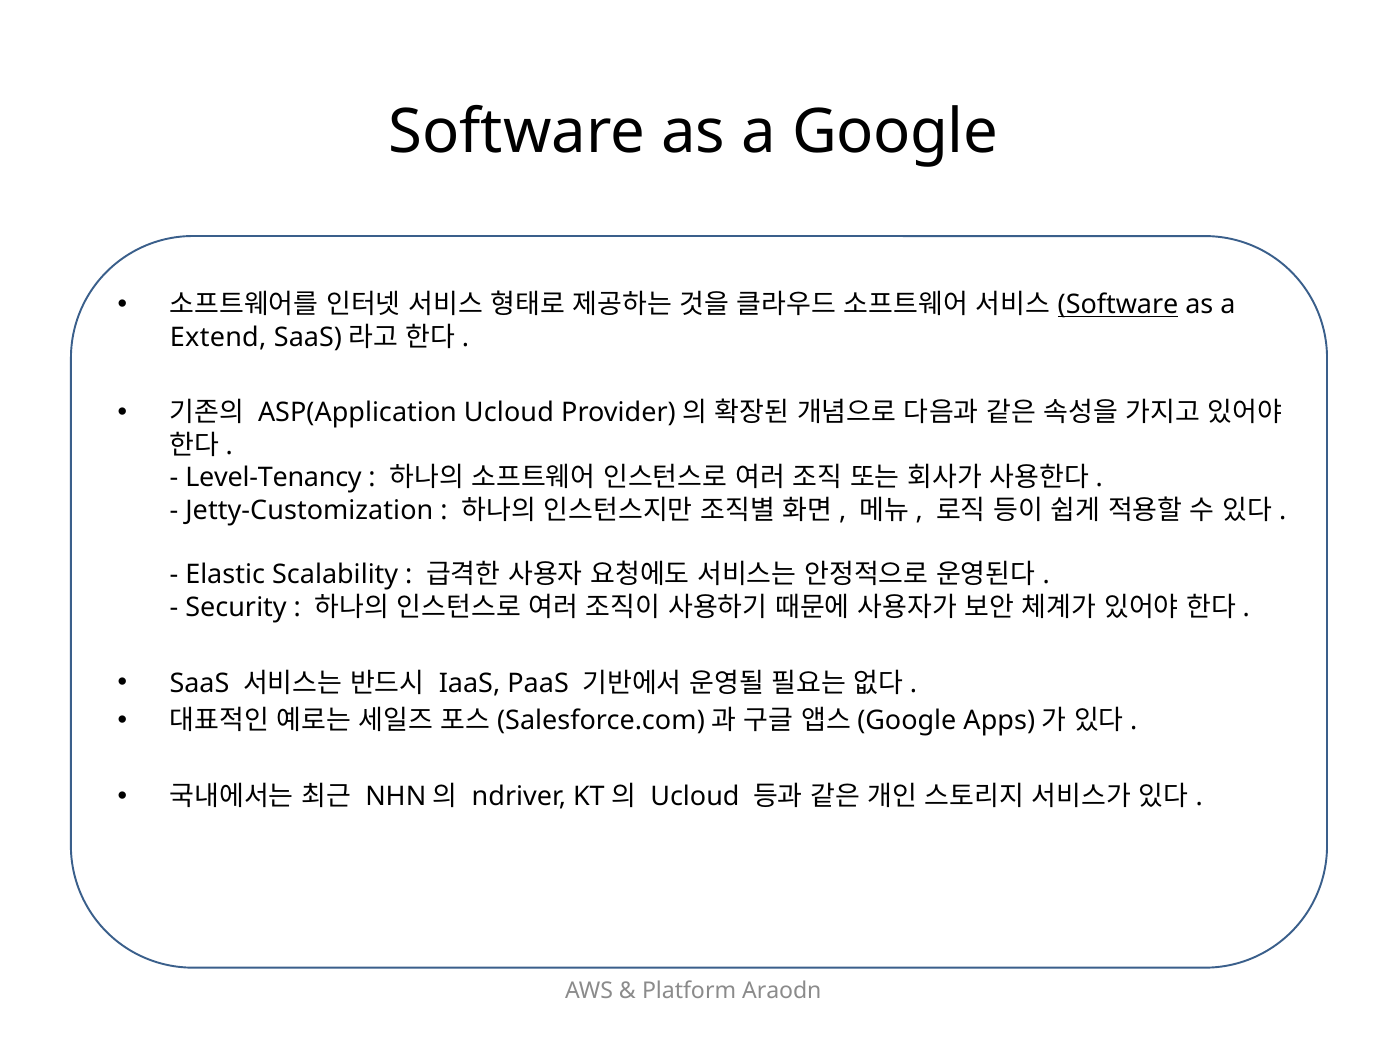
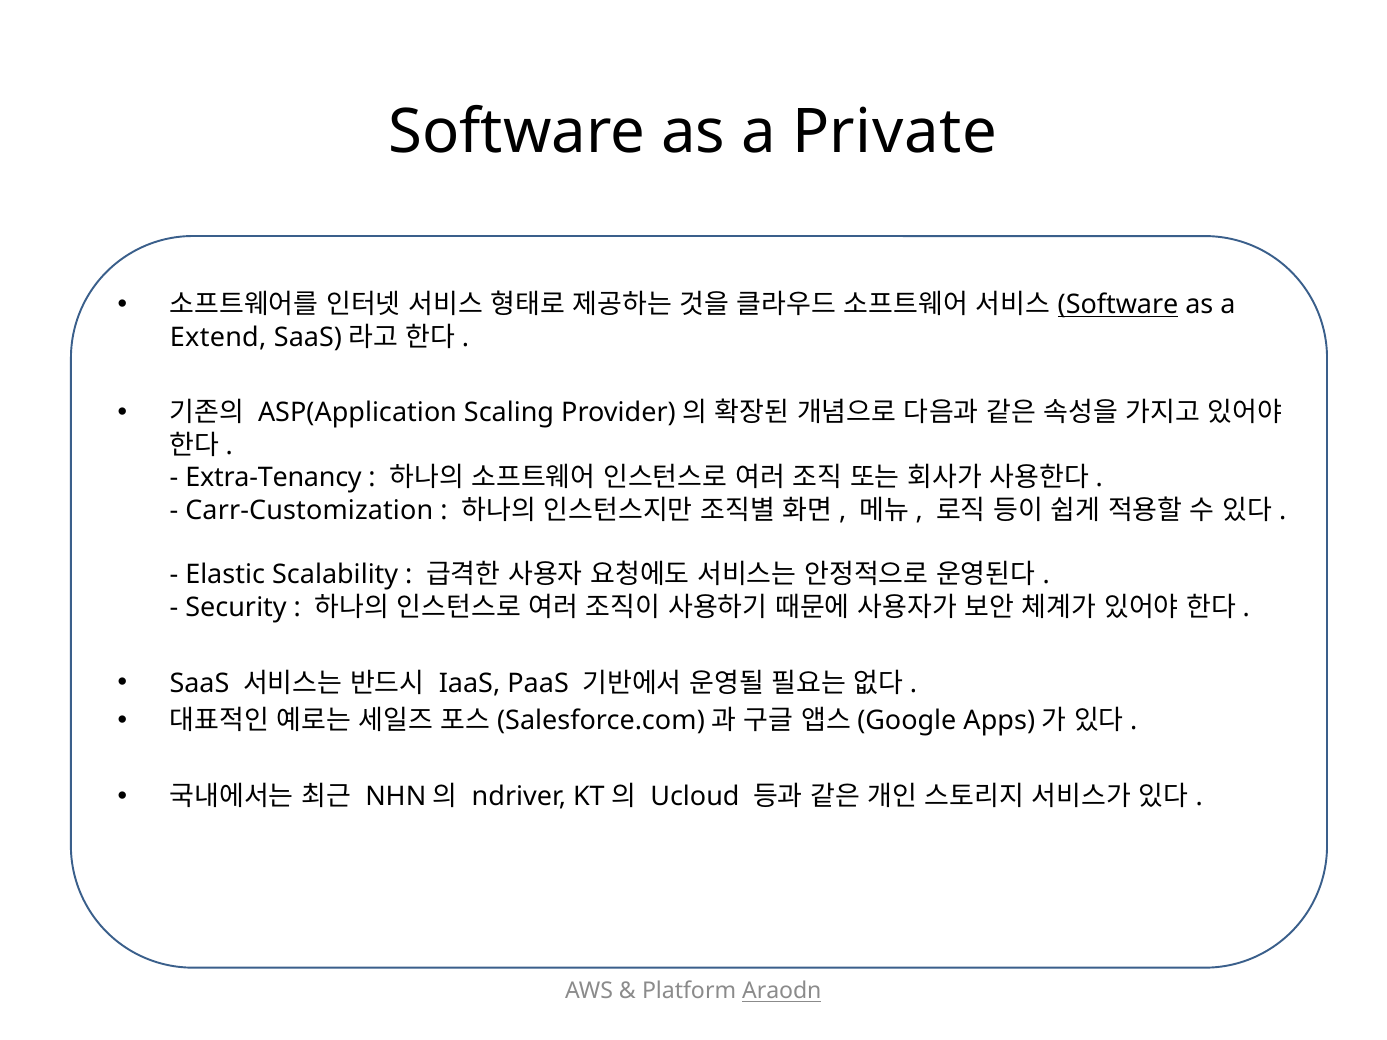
Google: Google -> Private
ASP(Application Ucloud: Ucloud -> Scaling
Level-Tenancy: Level-Tenancy -> Extra-Tenancy
Jetty-Customization: Jetty-Customization -> Carr-Customization
Araodn underline: none -> present
